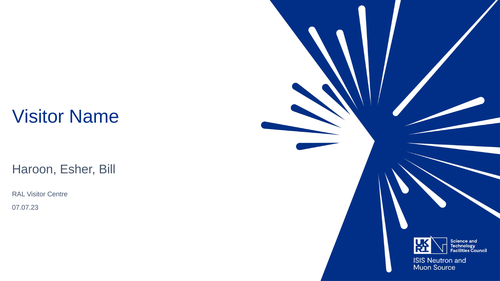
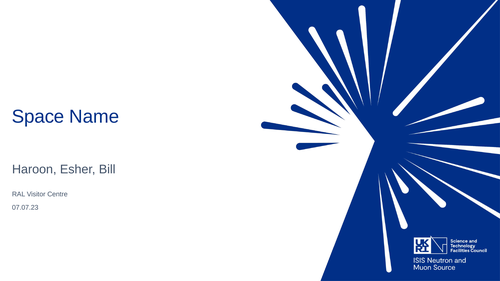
Visitor at (38, 117): Visitor -> Space
